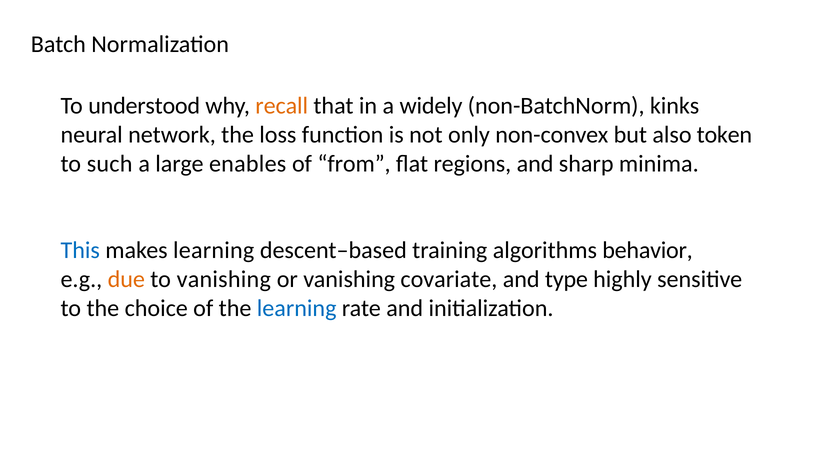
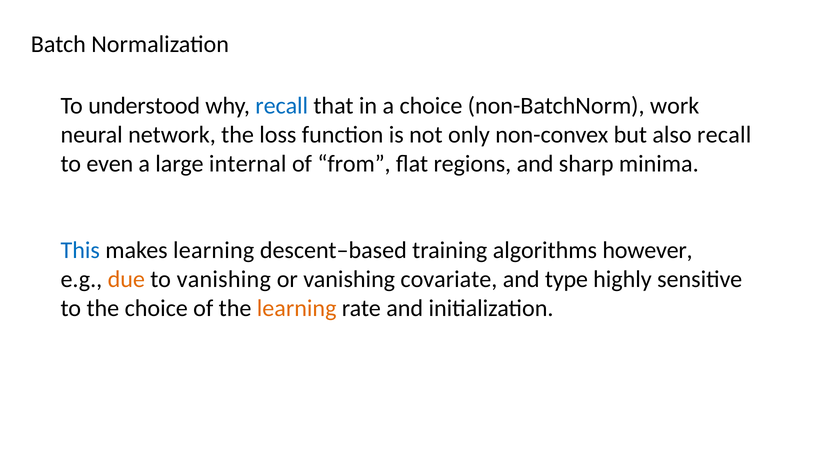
recall at (282, 106) colour: orange -> blue
a widely: widely -> choice
kinks: kinks -> work
also token: token -> recall
such: such -> even
enables: enables -> internal
behavior: behavior -> however
learning at (297, 309) colour: blue -> orange
